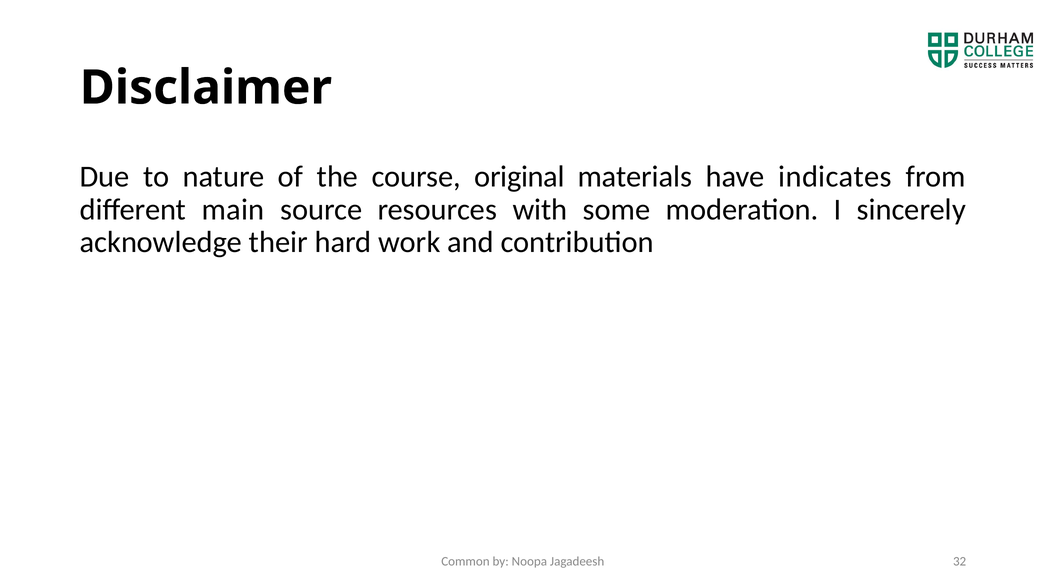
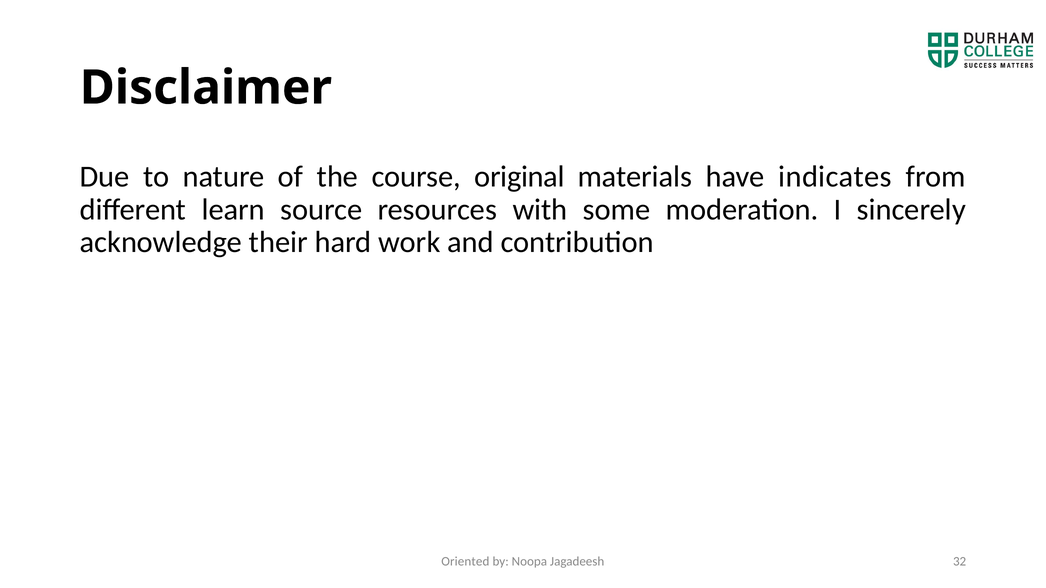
main: main -> learn
Common: Common -> Oriented
